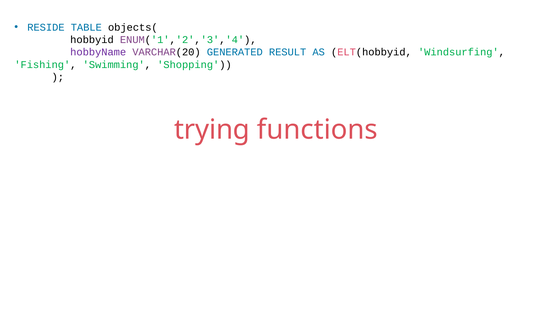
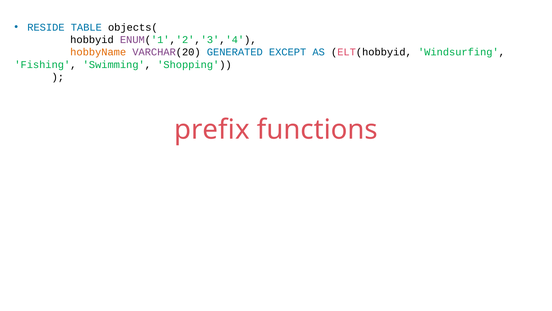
hobbyName colour: purple -> orange
RESULT: RESULT -> EXCEPT
trying: trying -> prefix
